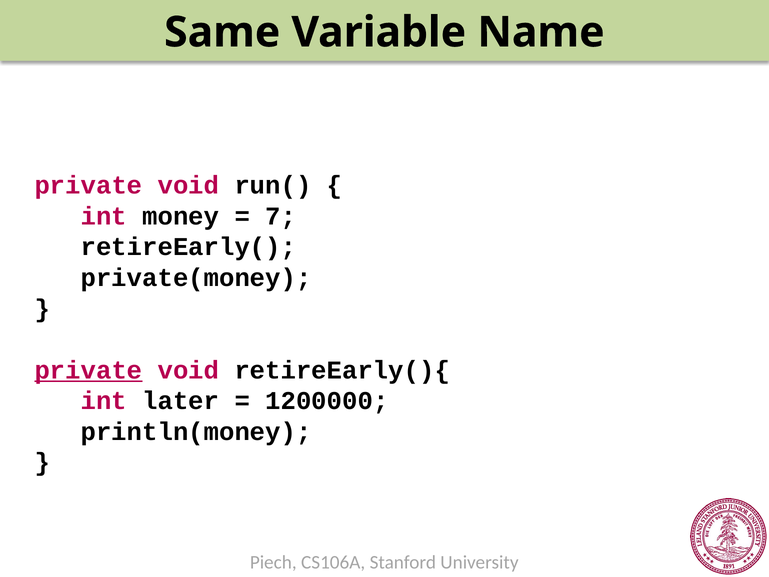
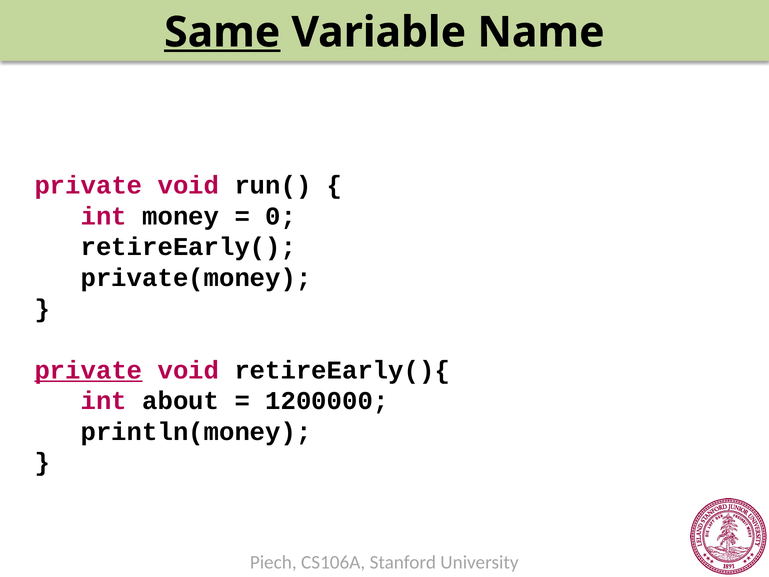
Same underline: none -> present
7: 7 -> 0
later: later -> about
